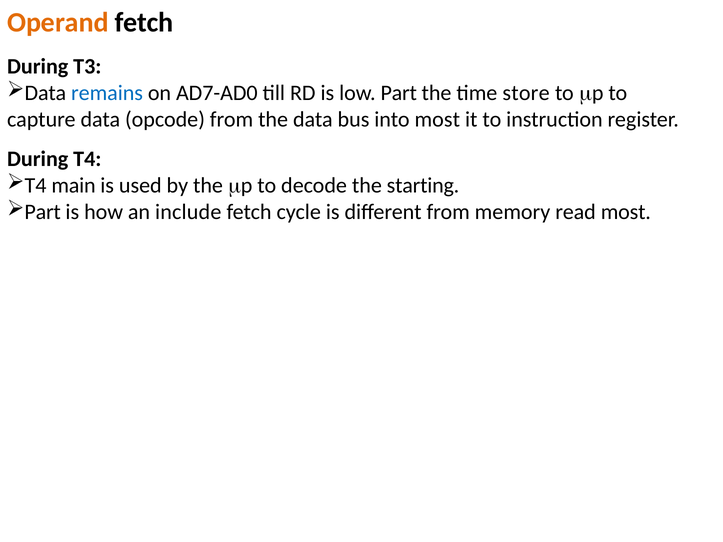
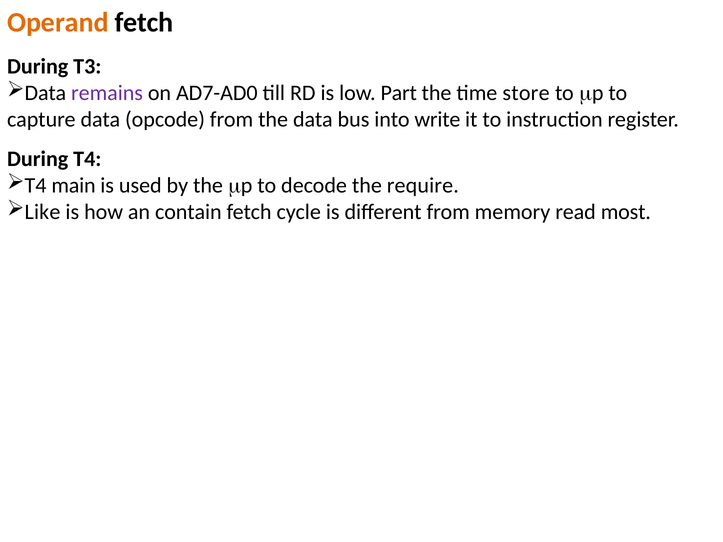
remains colour: blue -> purple
into most: most -> write
starting: starting -> require
Part at (43, 212): Part -> Like
include: include -> contain
